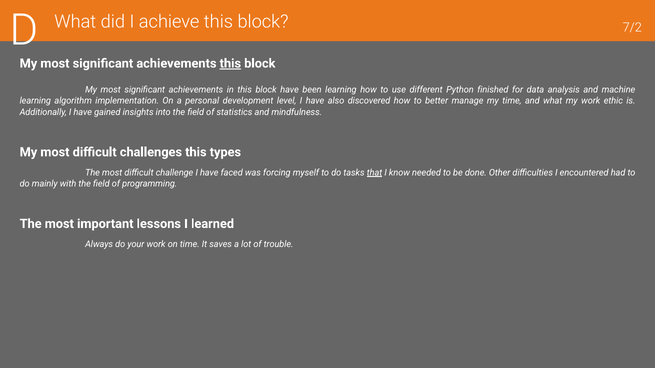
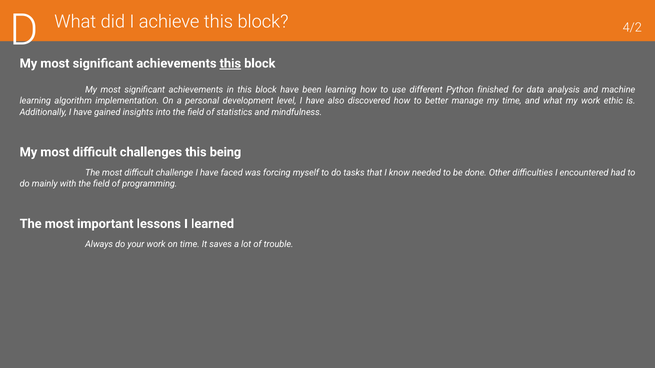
7/2: 7/2 -> 4/2
types: types -> being
that underline: present -> none
